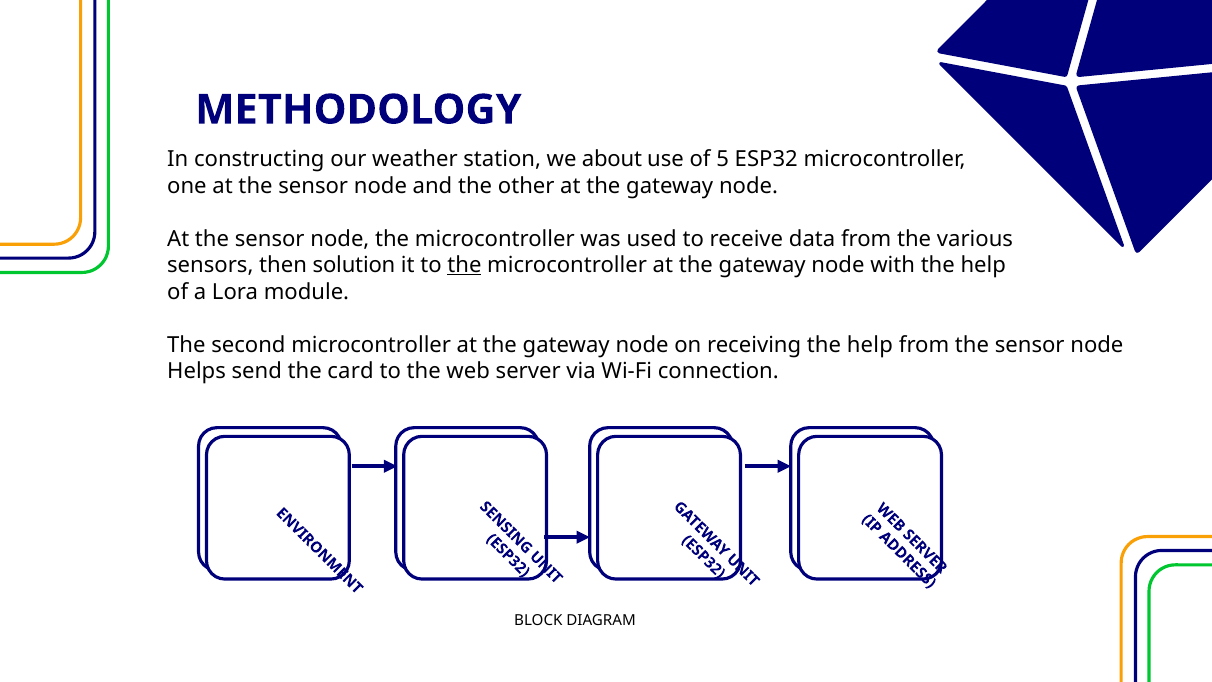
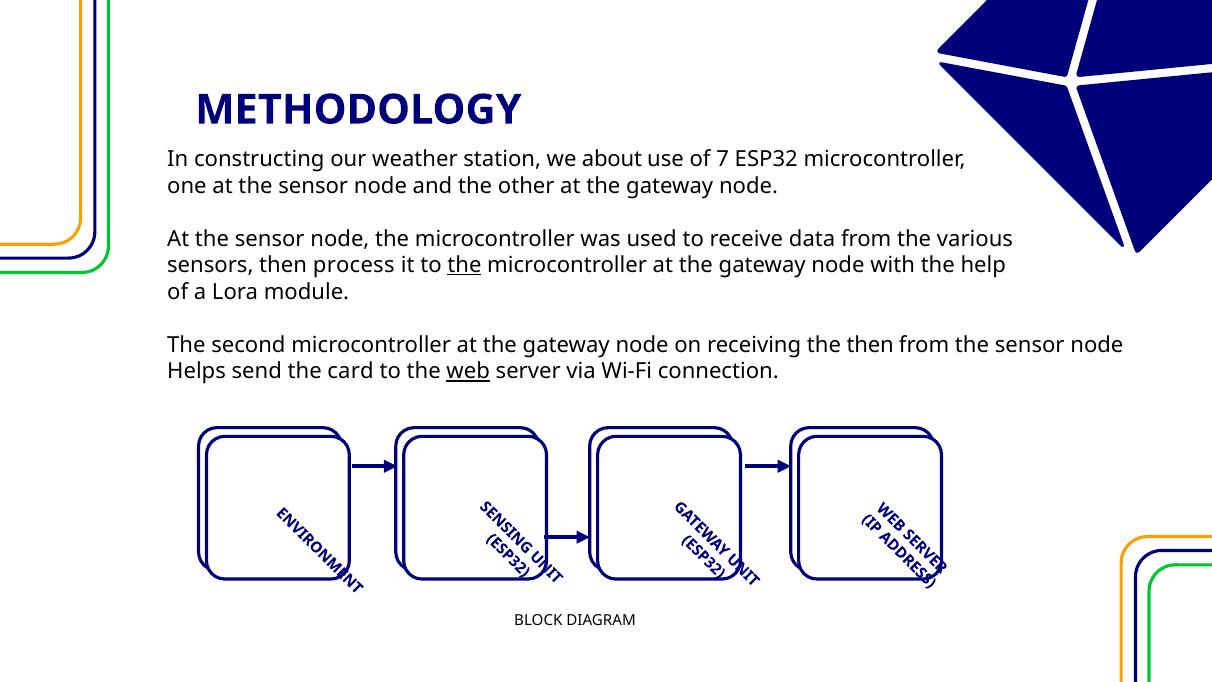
5: 5 -> 7
solution: solution -> process
receiving the help: help -> then
web underline: none -> present
